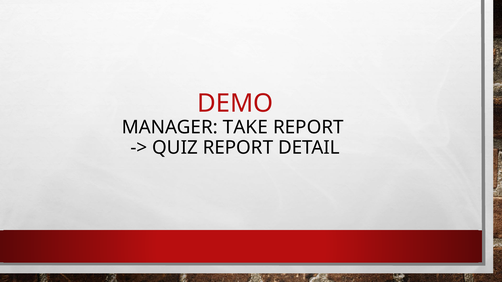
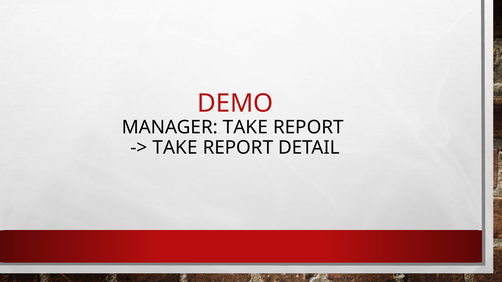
QUIZ at (175, 148): QUIZ -> TAKE
